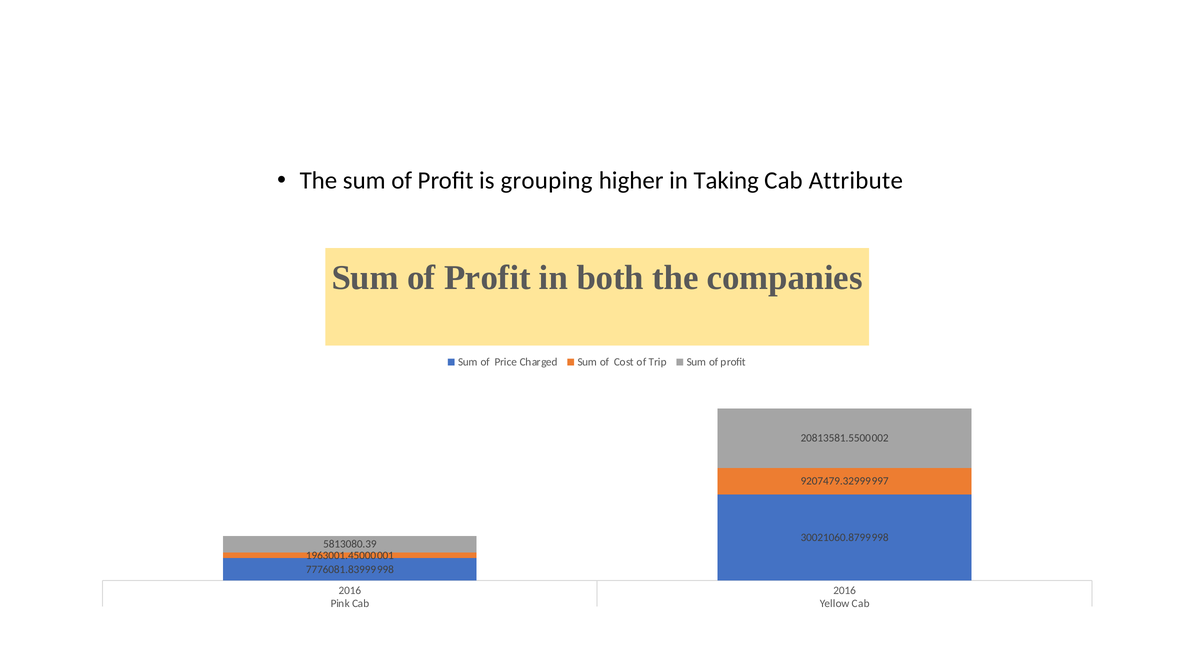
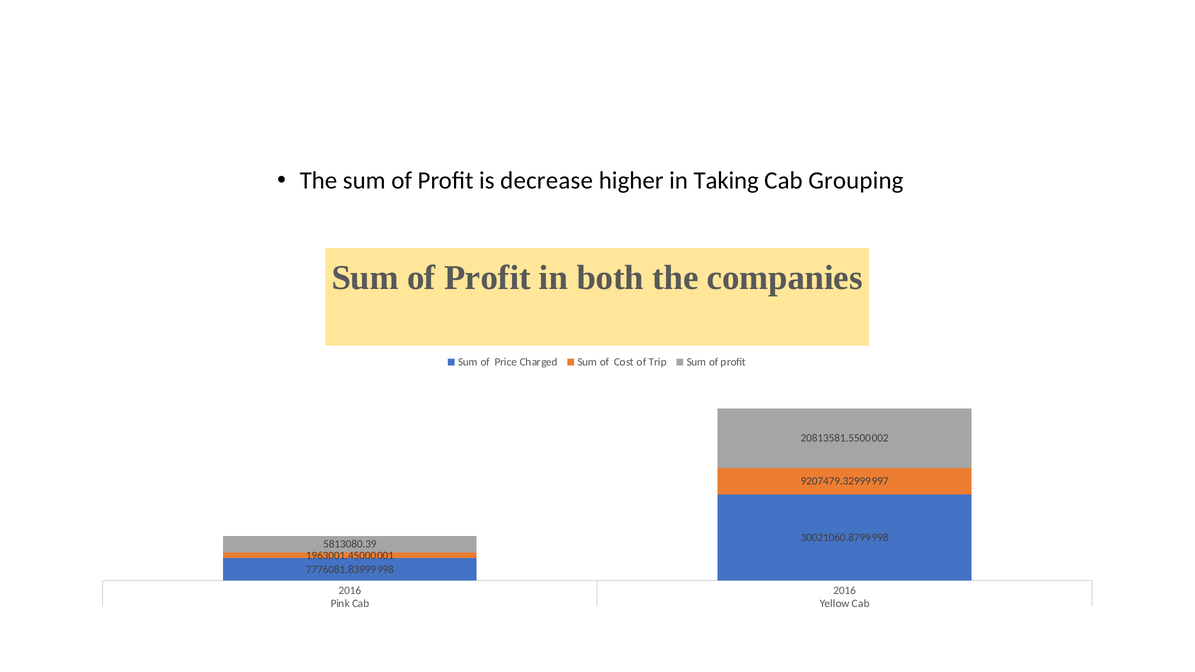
grouping: grouping -> decrease
Attribute: Attribute -> Grouping
